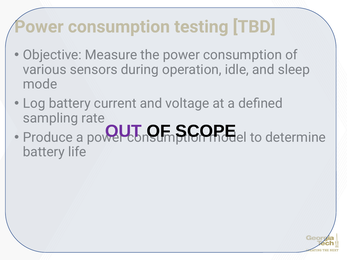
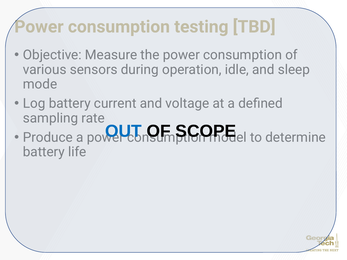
OUT colour: purple -> blue
